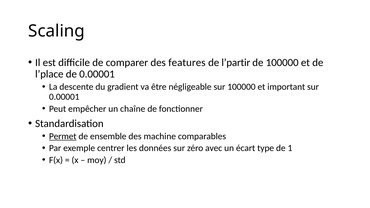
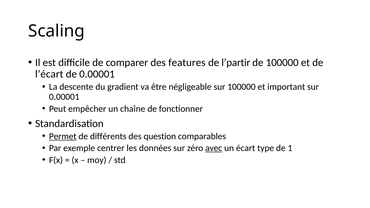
l’place: l’place -> l’écart
ensemble: ensemble -> différents
machine: machine -> question
avec underline: none -> present
